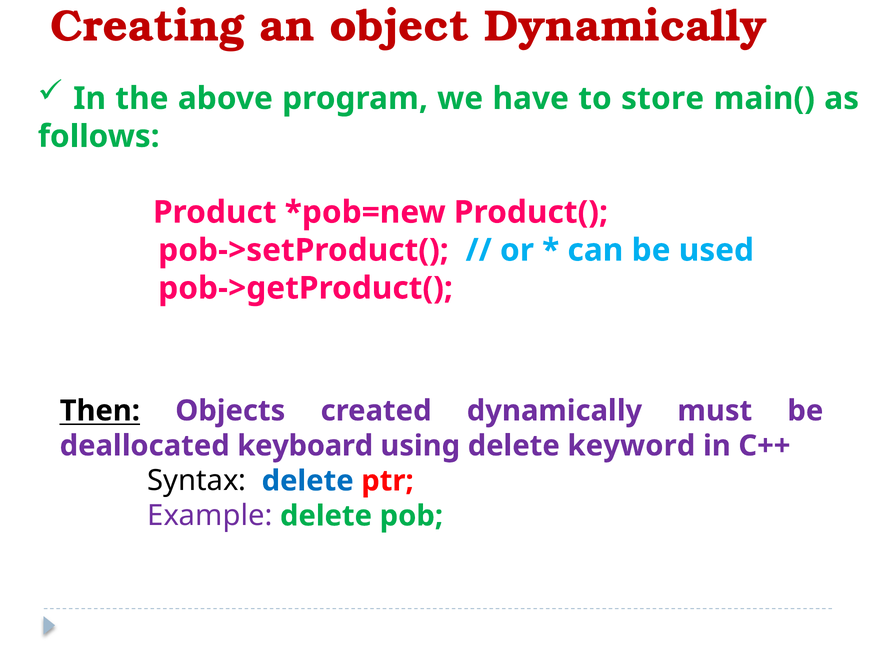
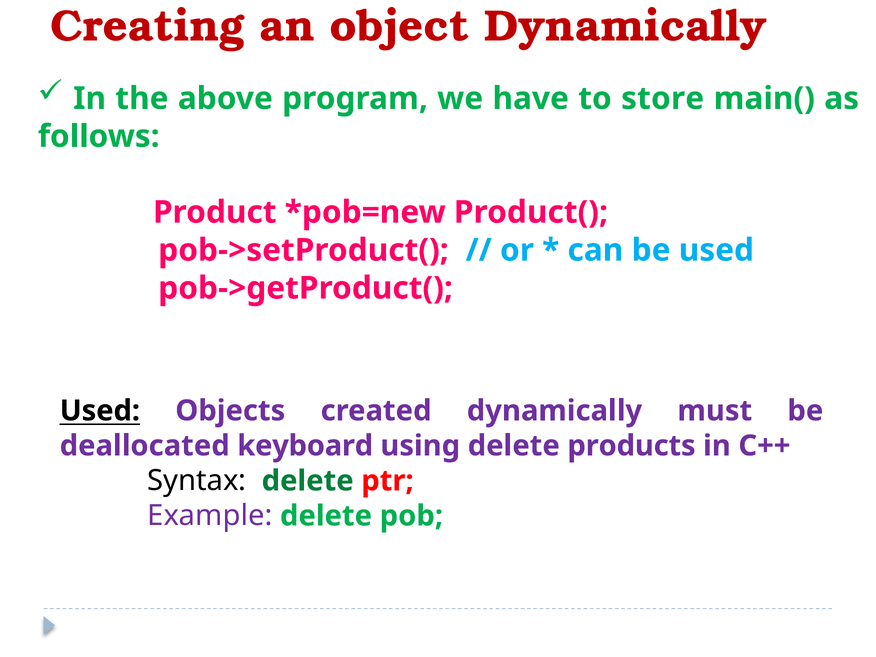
Then at (100, 411): Then -> Used
keyword: keyword -> products
delete at (308, 481) colour: blue -> green
